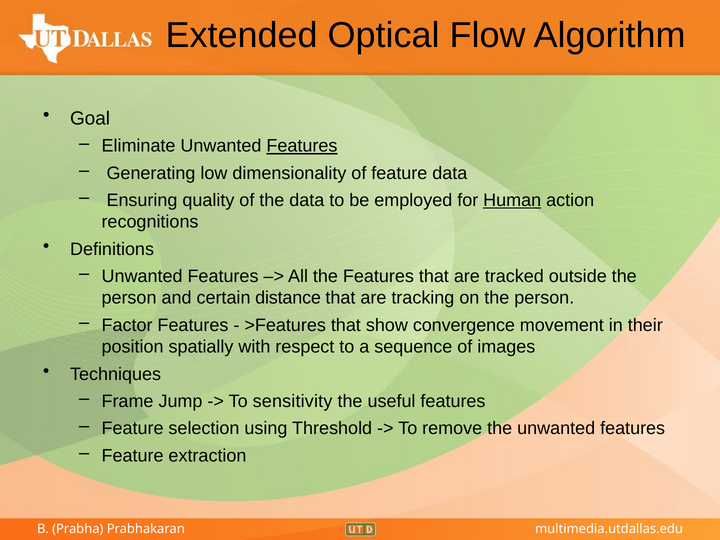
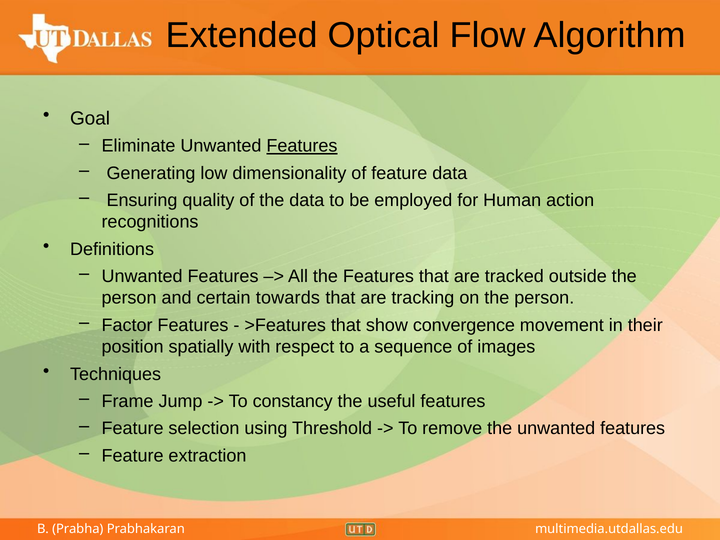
Human underline: present -> none
distance: distance -> towards
sensitivity: sensitivity -> constancy
